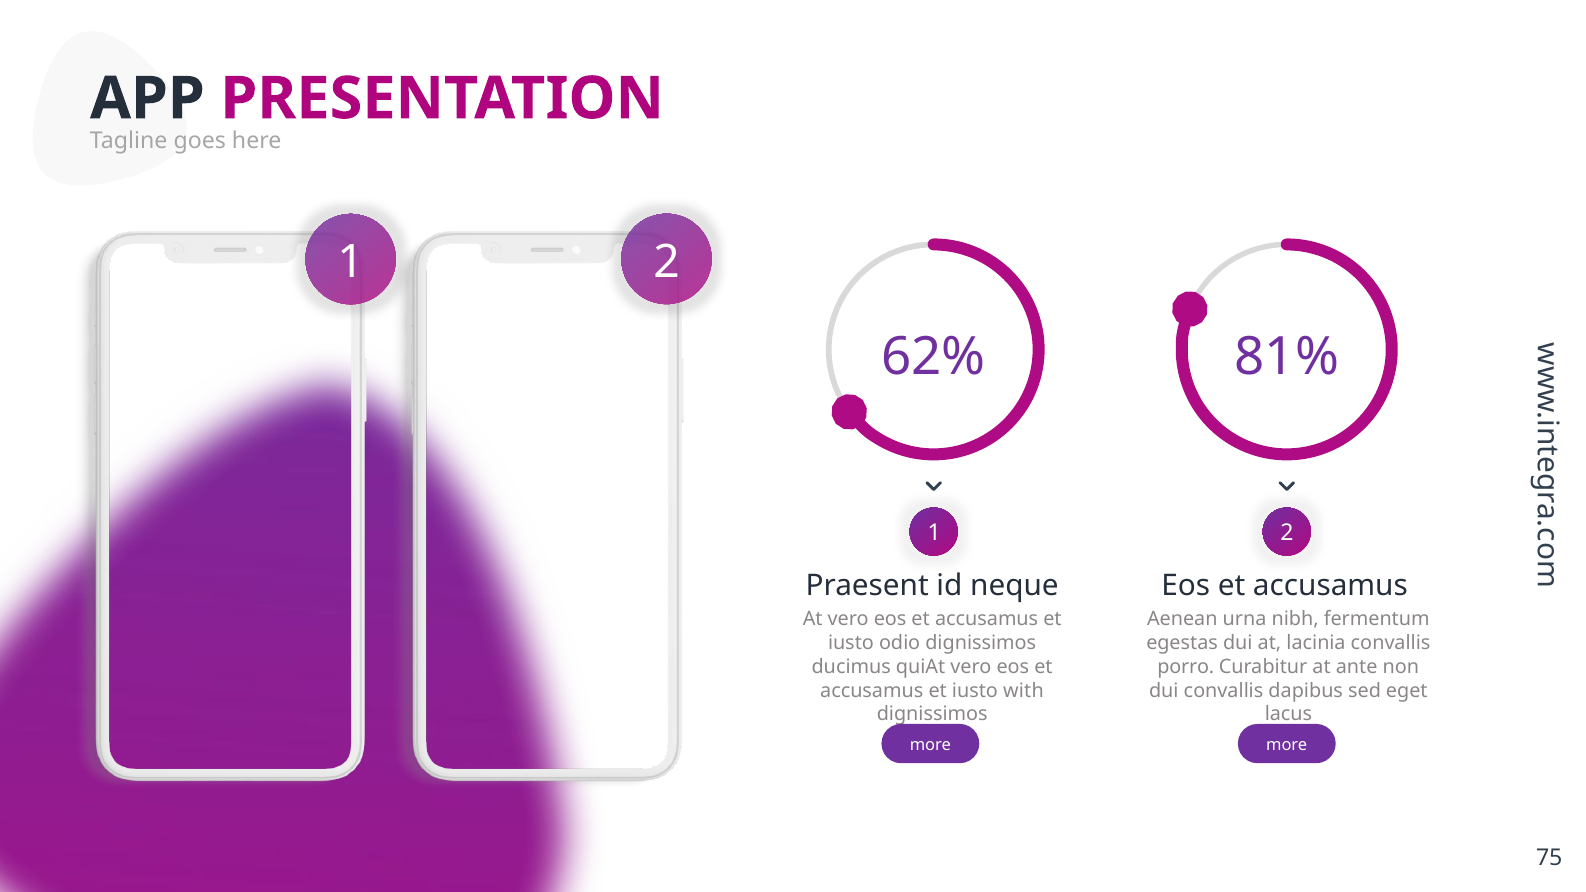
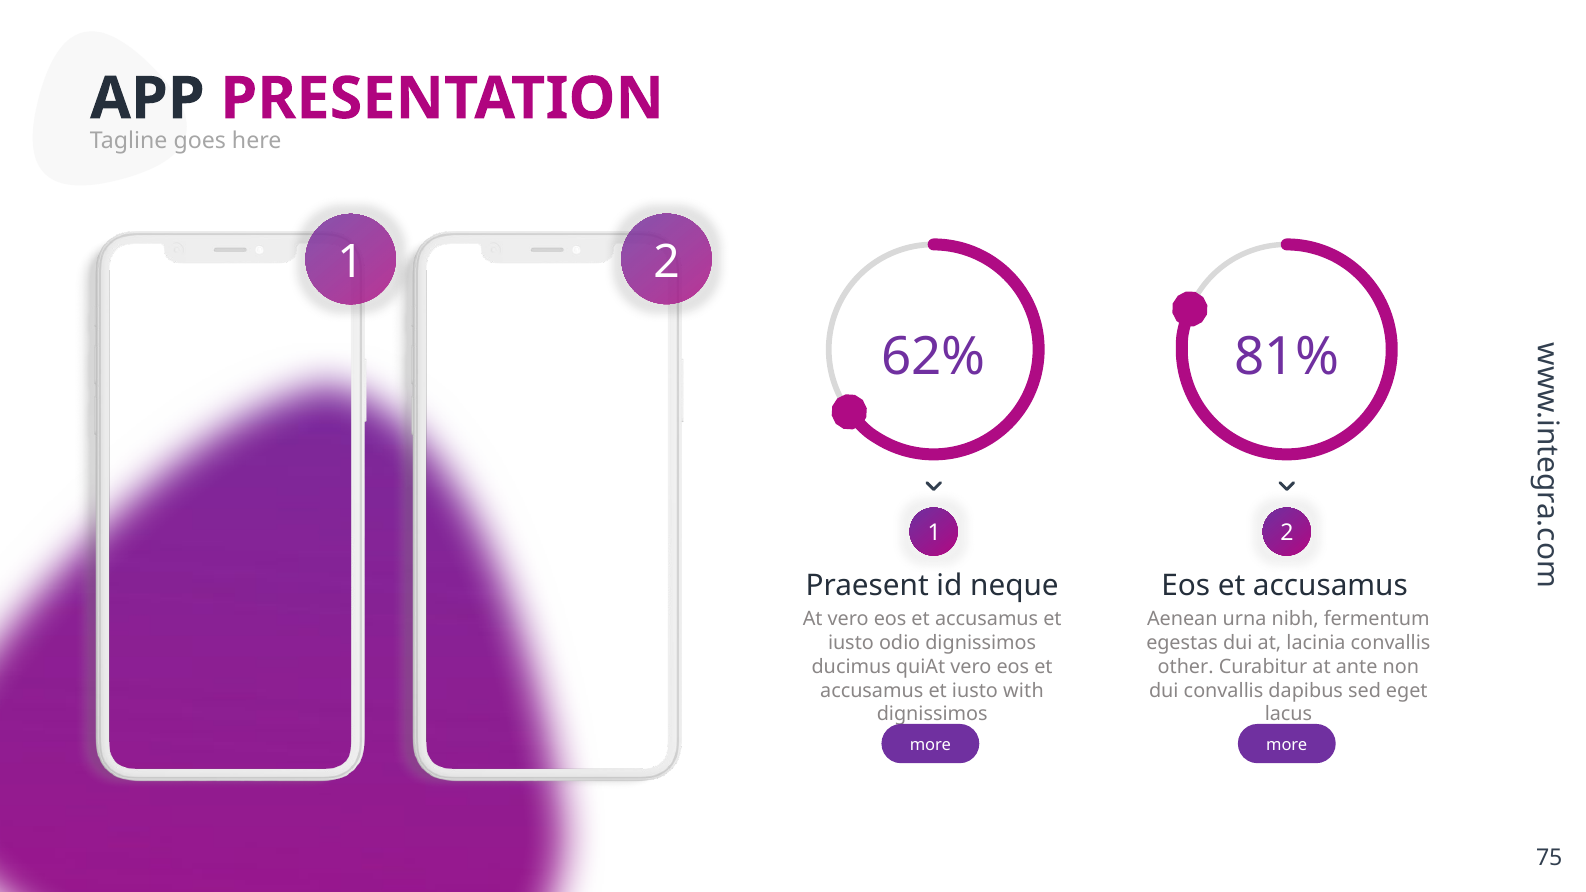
porro: porro -> other
